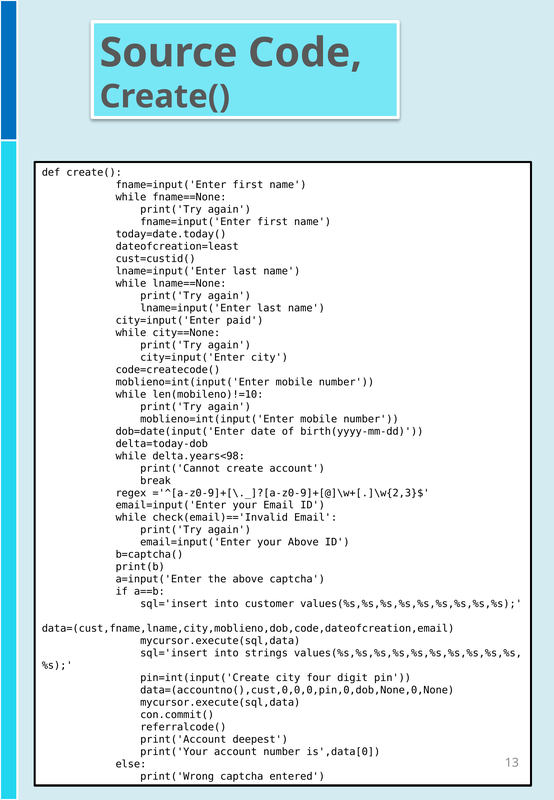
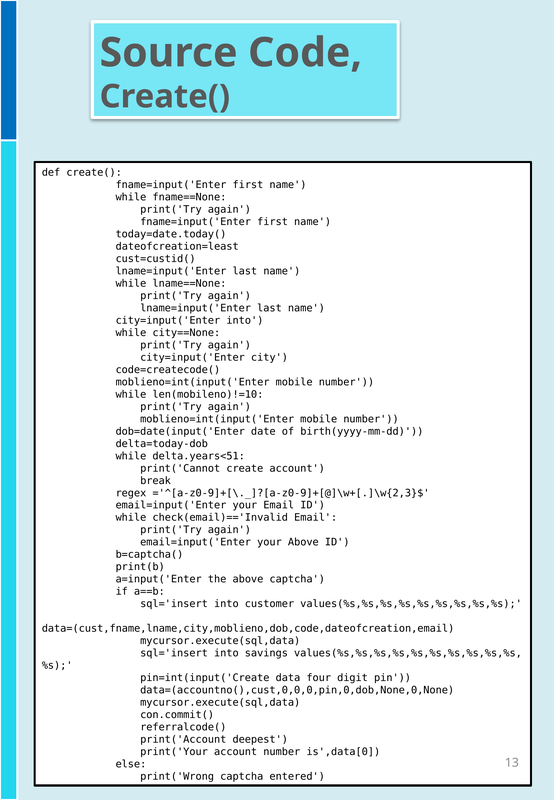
city=input('Enter paid: paid -> into
delta.years<98: delta.years<98 -> delta.years<51
strings: strings -> savings
pin=int(input('Create city: city -> data
